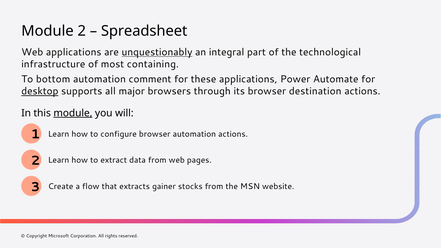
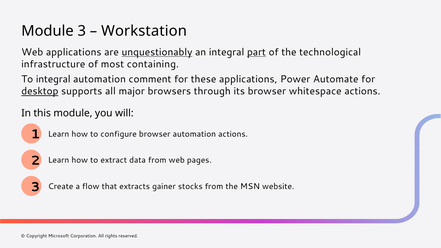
Module 2: 2 -> 3
Spreadsheet: Spreadsheet -> Workstation
part underline: none -> present
To bottom: bottom -> integral
destination: destination -> whitespace
module at (73, 113) underline: present -> none
